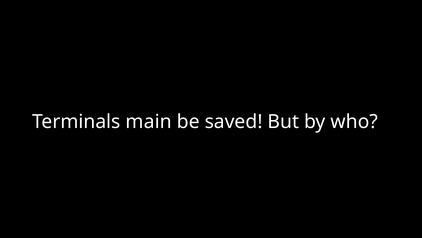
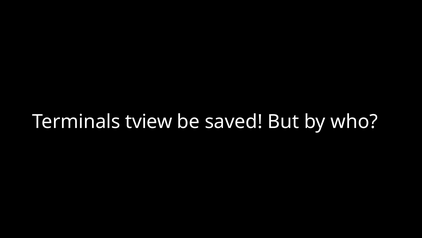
main: main -> tview
